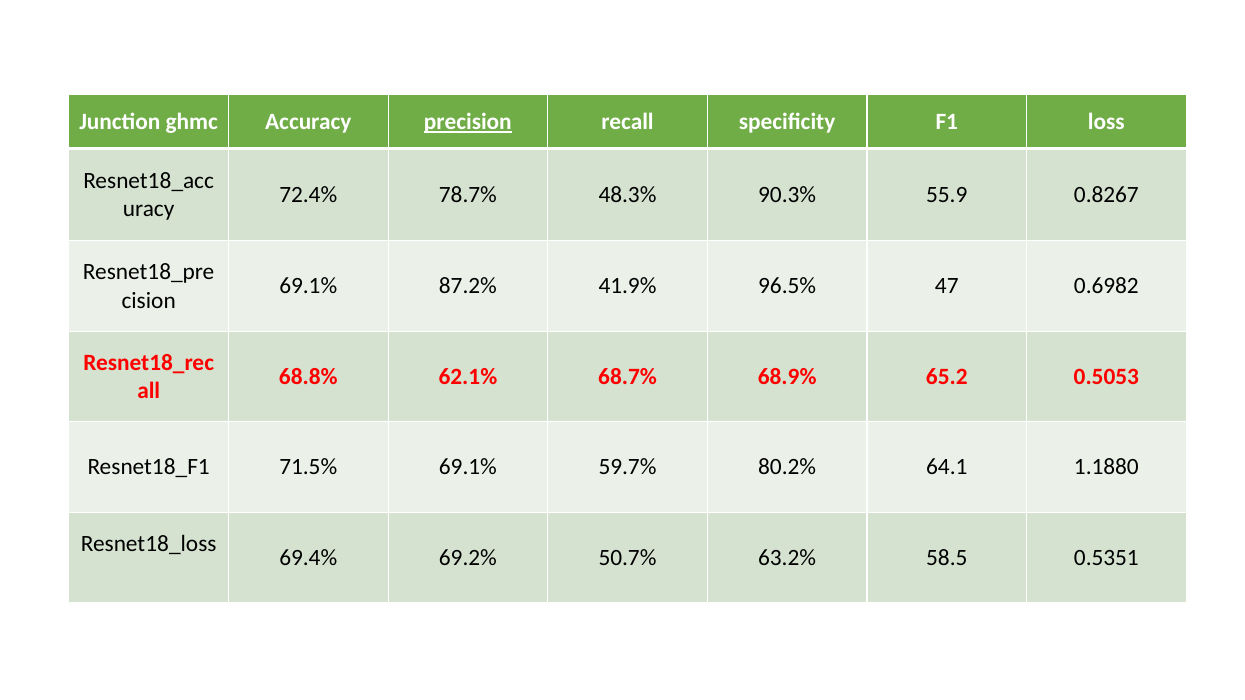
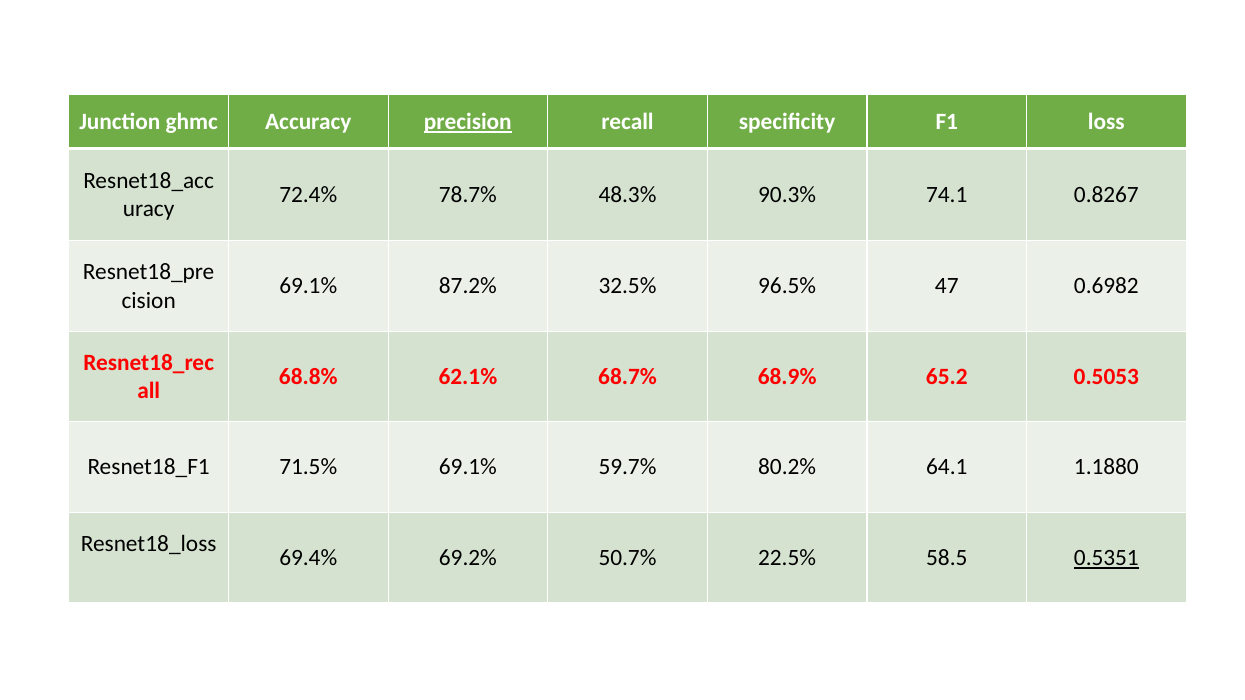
55.9: 55.9 -> 74.1
41.9%: 41.9% -> 32.5%
63.2%: 63.2% -> 22.5%
0.5351 underline: none -> present
